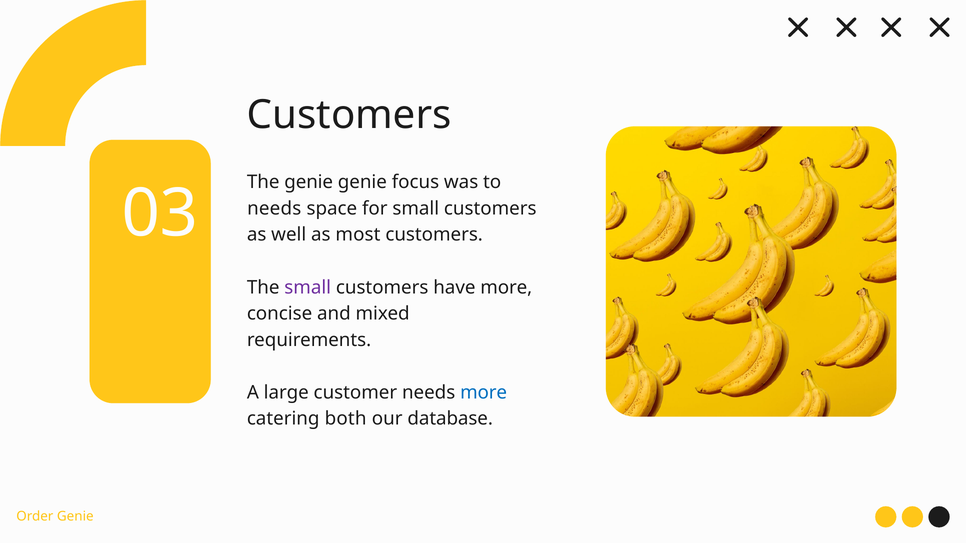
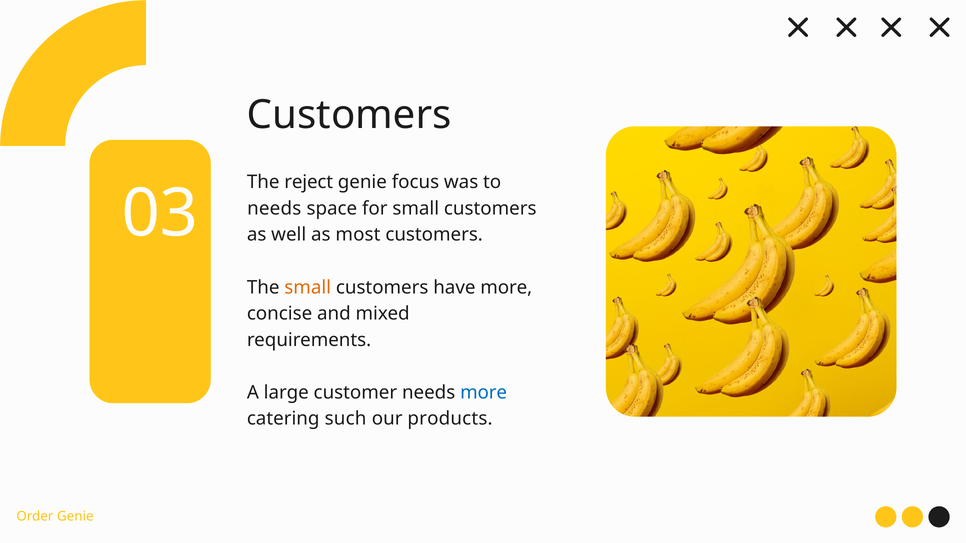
The genie: genie -> reject
small at (308, 288) colour: purple -> orange
both: both -> such
database: database -> products
